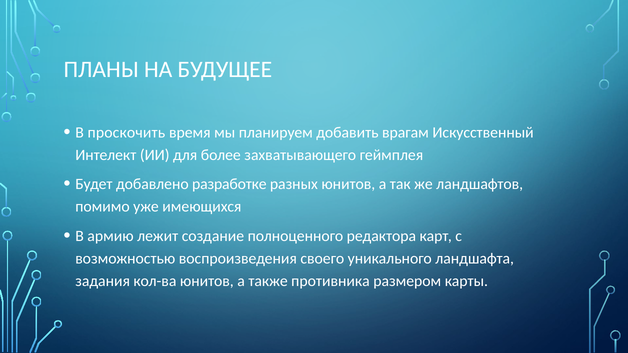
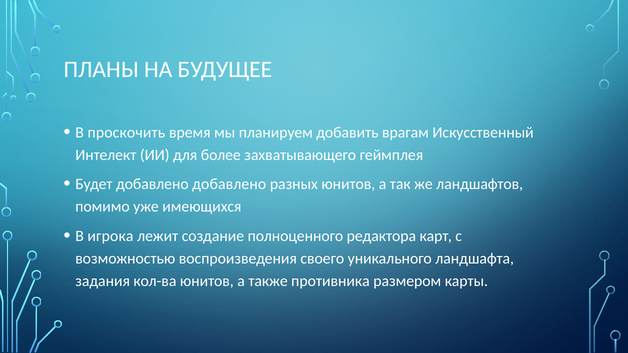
добавлено разработке: разработке -> добавлено
армию: армию -> игрока
